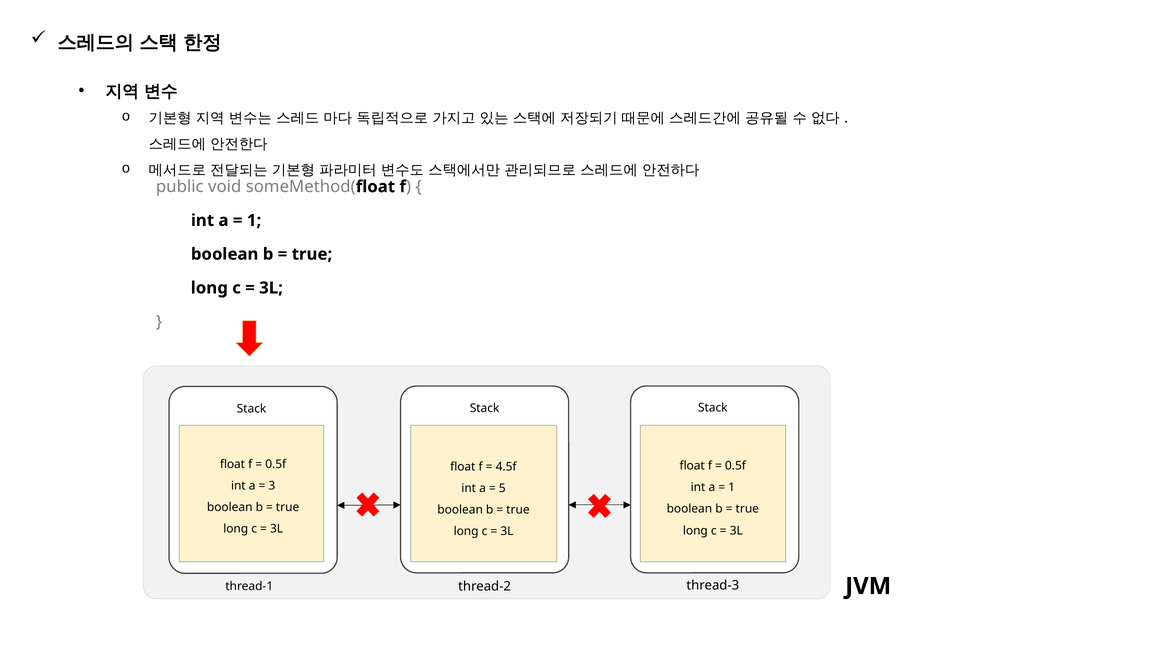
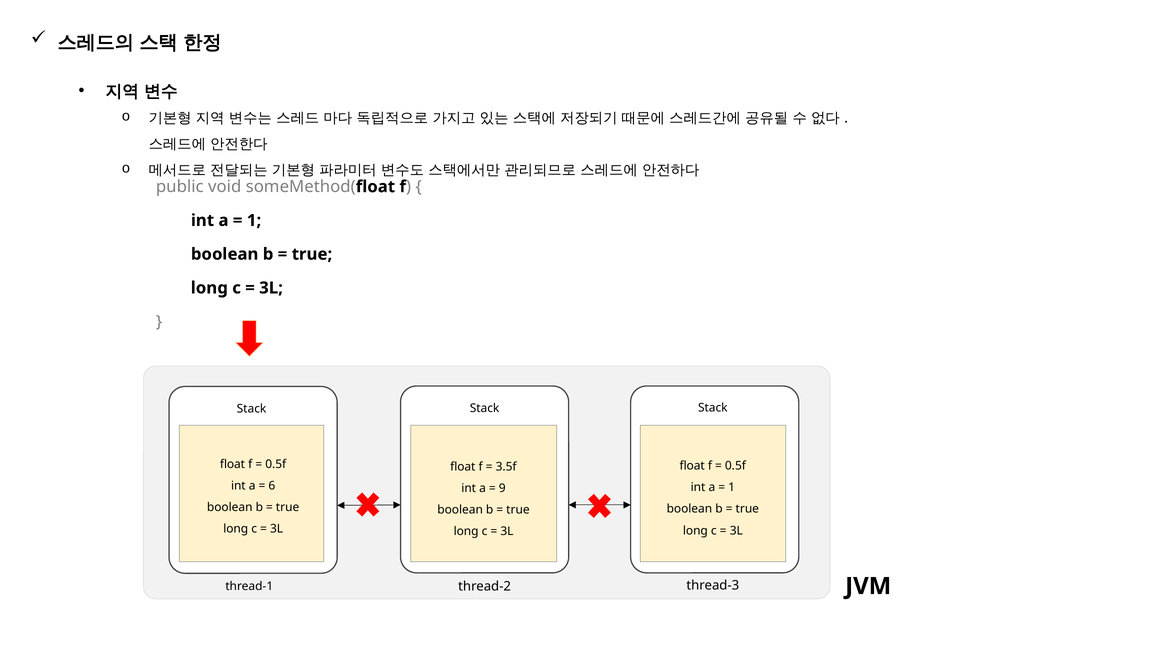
4.5f: 4.5f -> 3.5f
3: 3 -> 6
5: 5 -> 9
